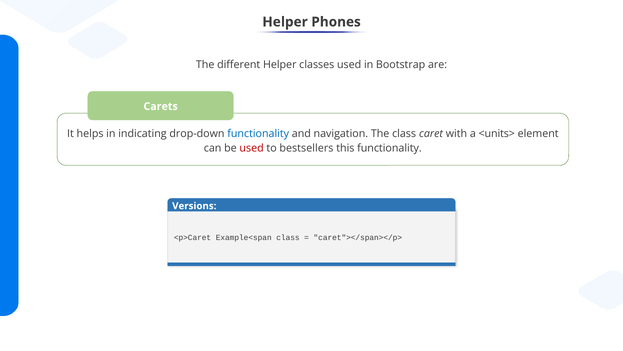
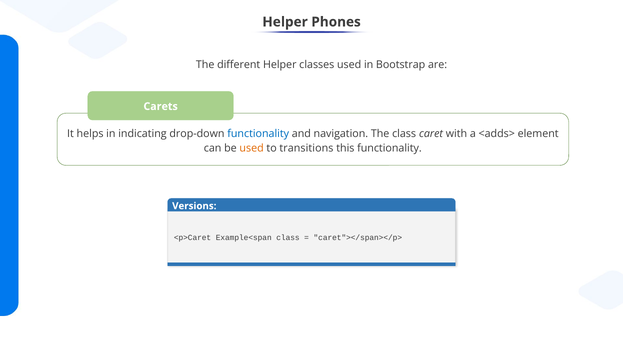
<units>: <units> -> <adds>
used at (252, 148) colour: red -> orange
bestsellers: bestsellers -> transitions
